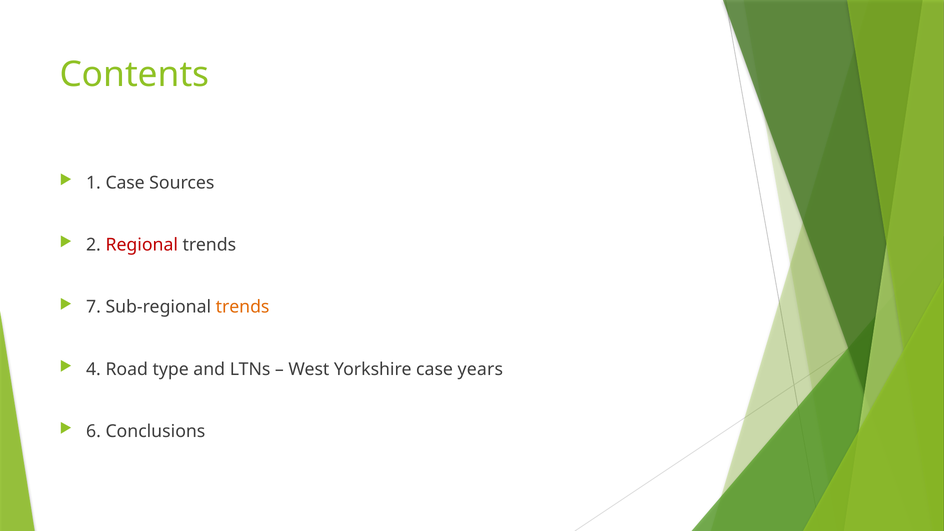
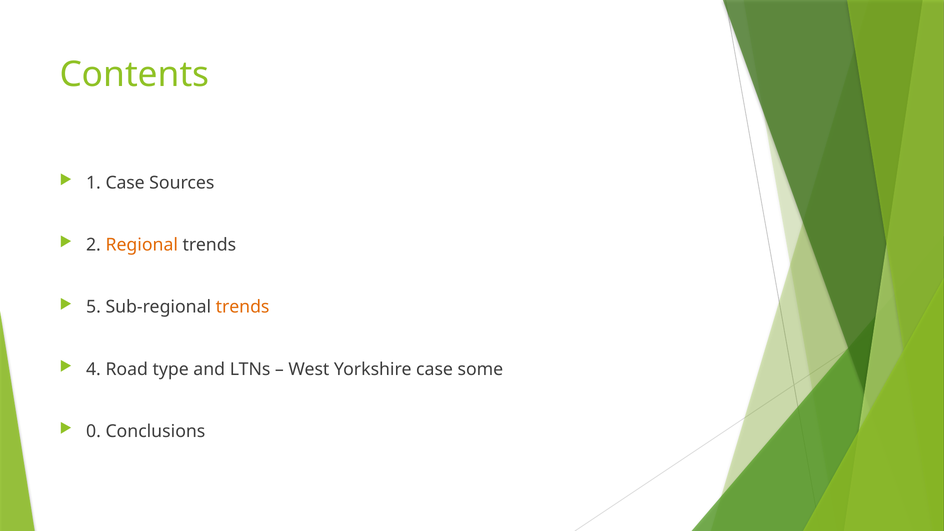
Regional colour: red -> orange
7: 7 -> 5
years: years -> some
6: 6 -> 0
